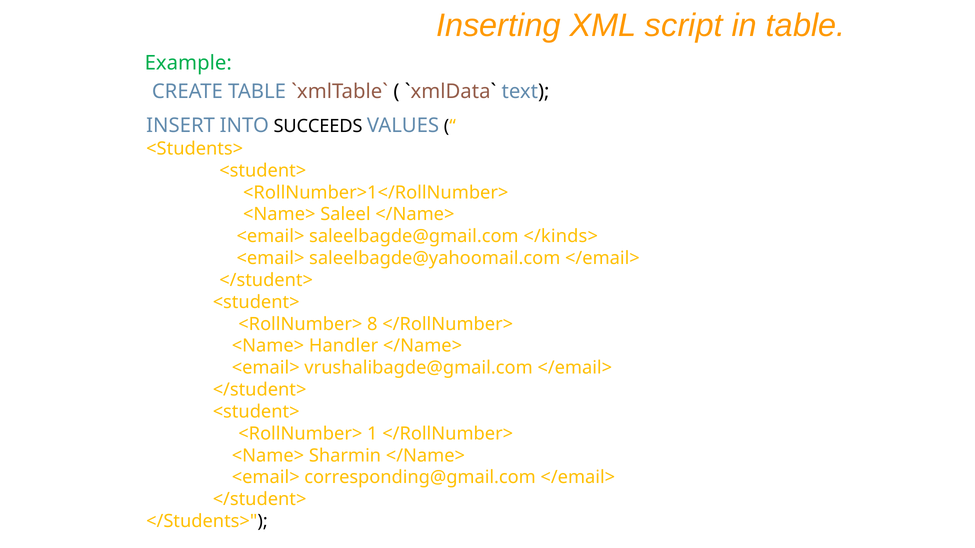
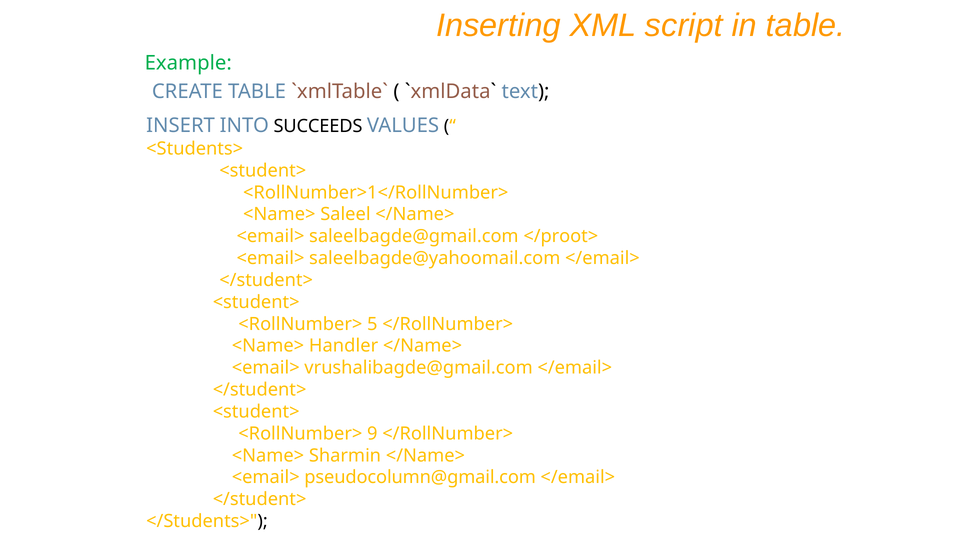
</kinds>: </kinds> -> </proot>
8: 8 -> 5
1: 1 -> 9
corresponding@gmail.com: corresponding@gmail.com -> pseudocolumn@gmail.com
